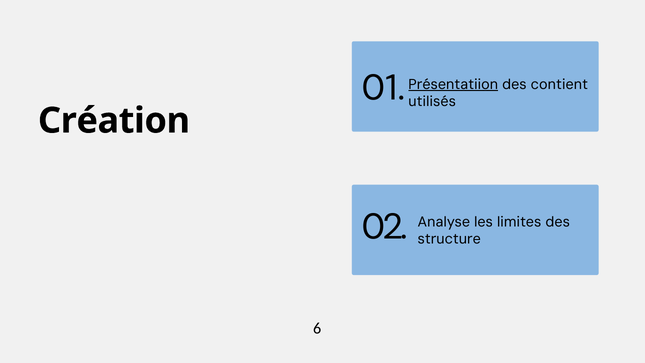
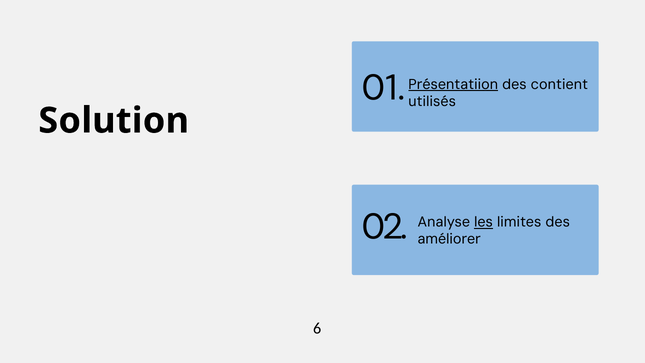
Création: Création -> Solution
les underline: none -> present
structure: structure -> améliorer
